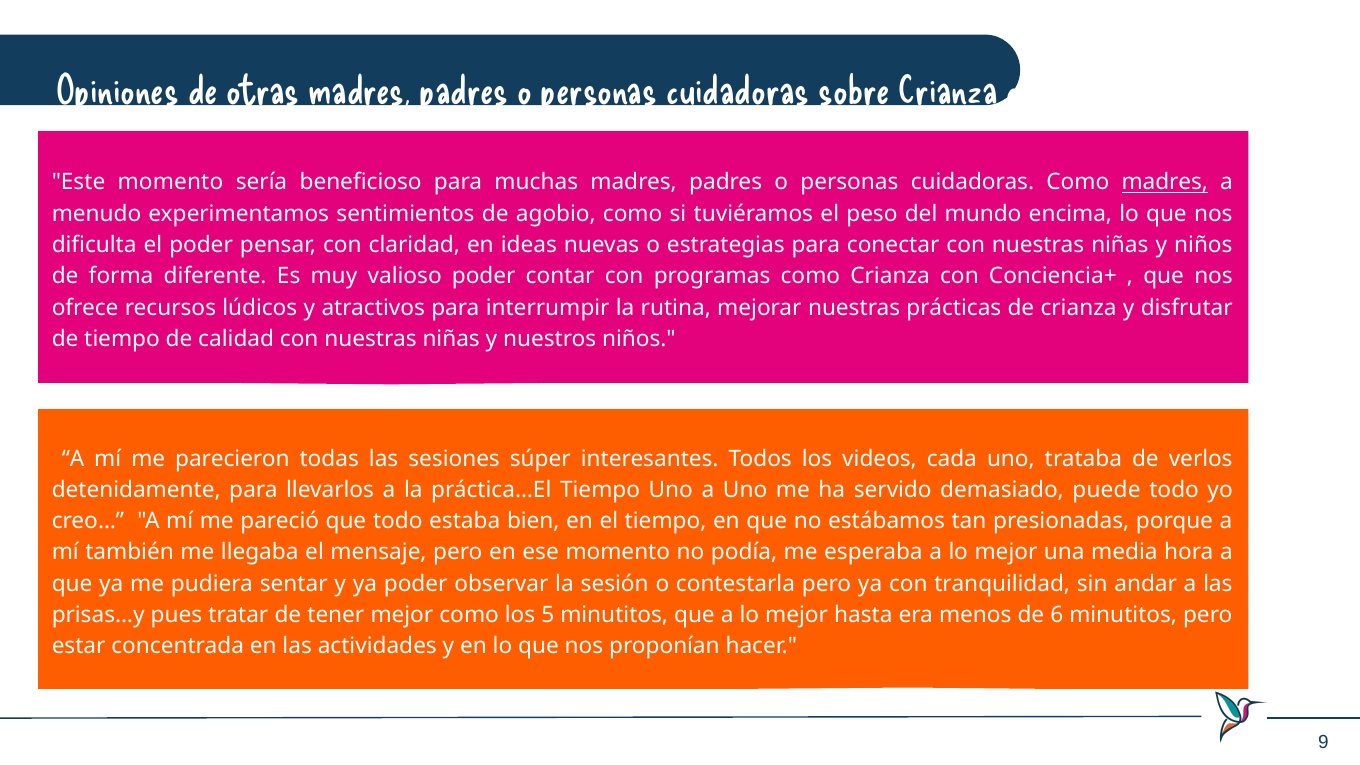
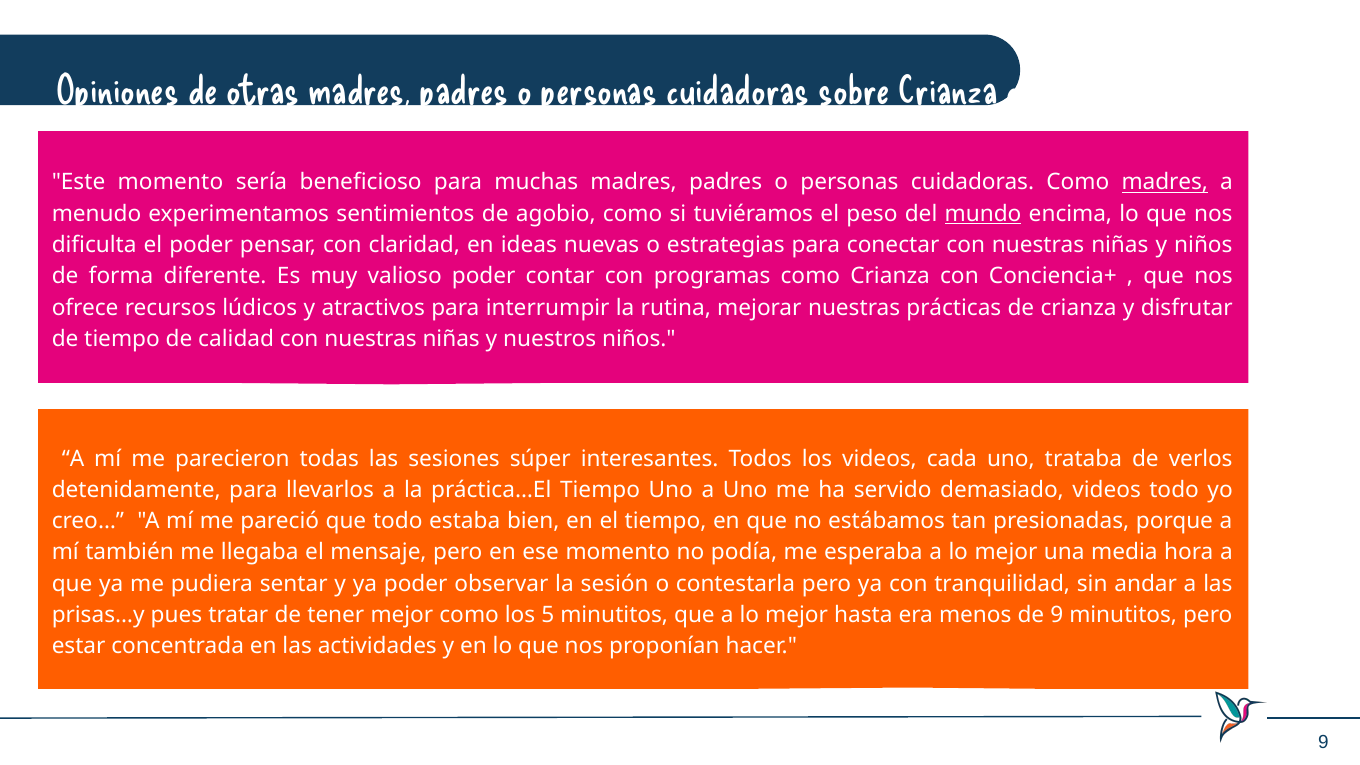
mundo underline: none -> present
demasiado puede: puede -> videos
de 6: 6 -> 9
